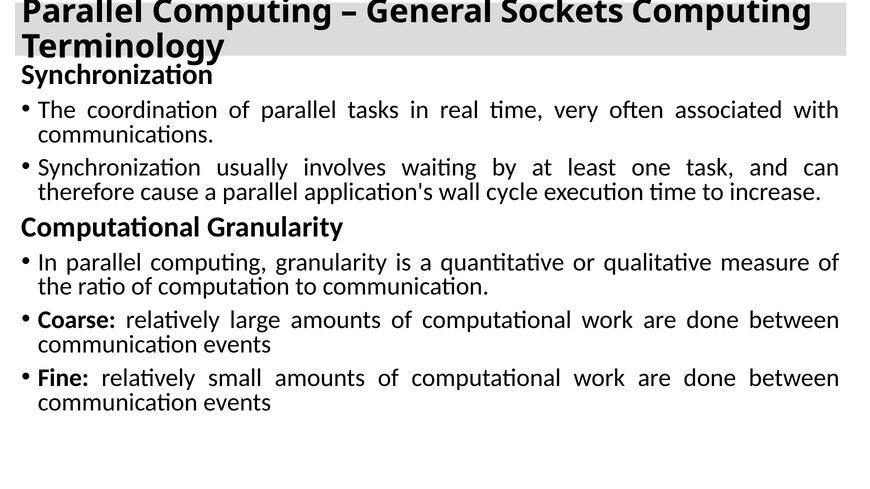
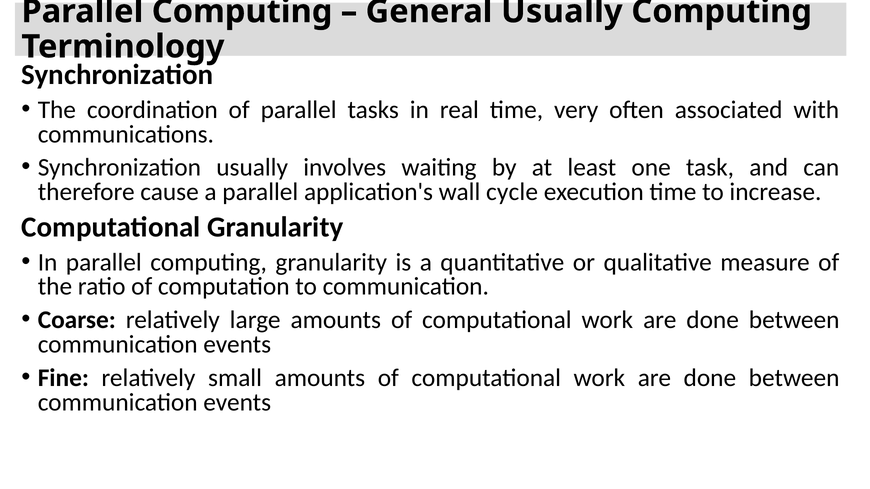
General Sockets: Sockets -> Usually
